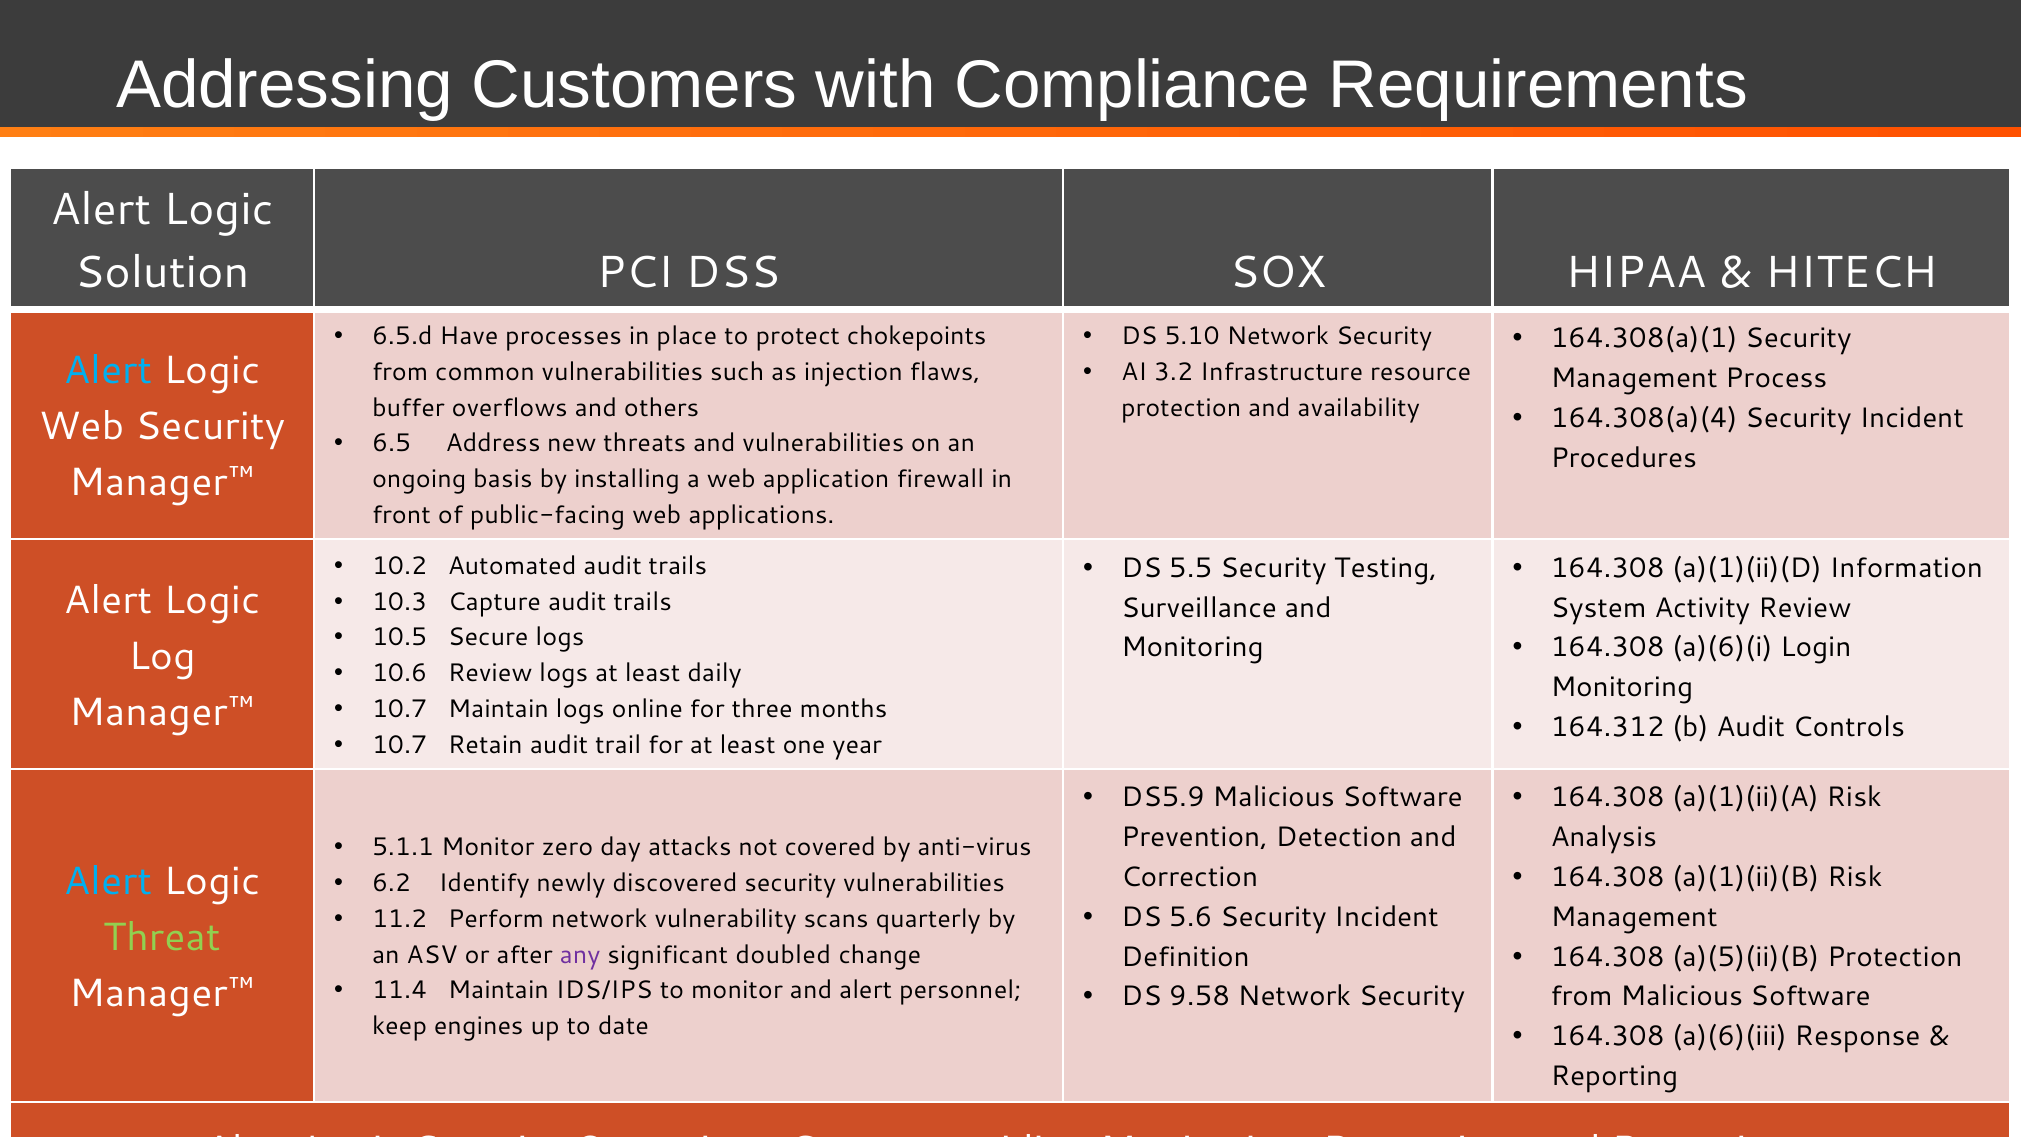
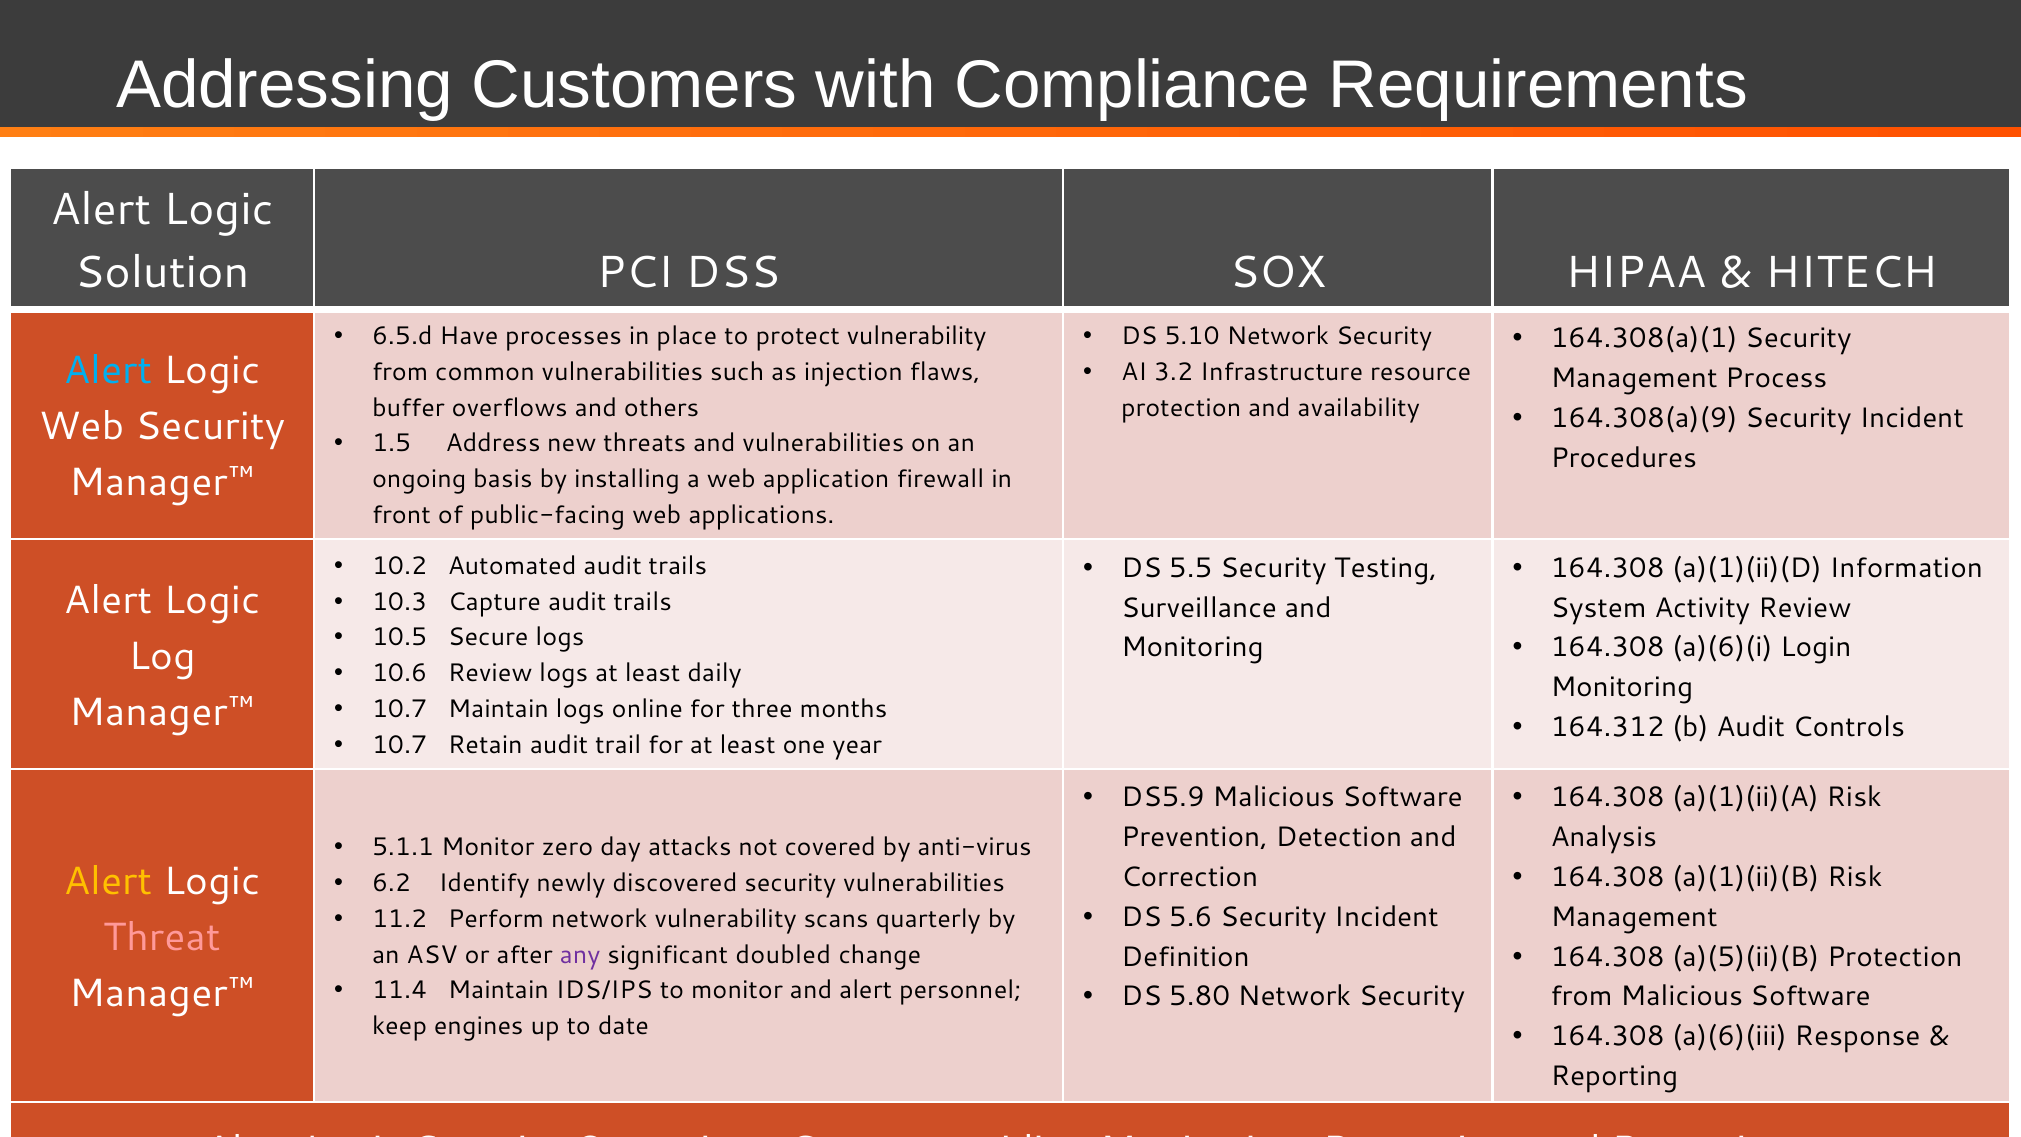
protect chokepoints: chokepoints -> vulnerability
164.308(a)(4: 164.308(a)(4 -> 164.308(a)(9
6.5: 6.5 -> 1.5
Alert at (108, 882) colour: light blue -> yellow
Threat colour: light green -> pink
9.58: 9.58 -> 5.80
